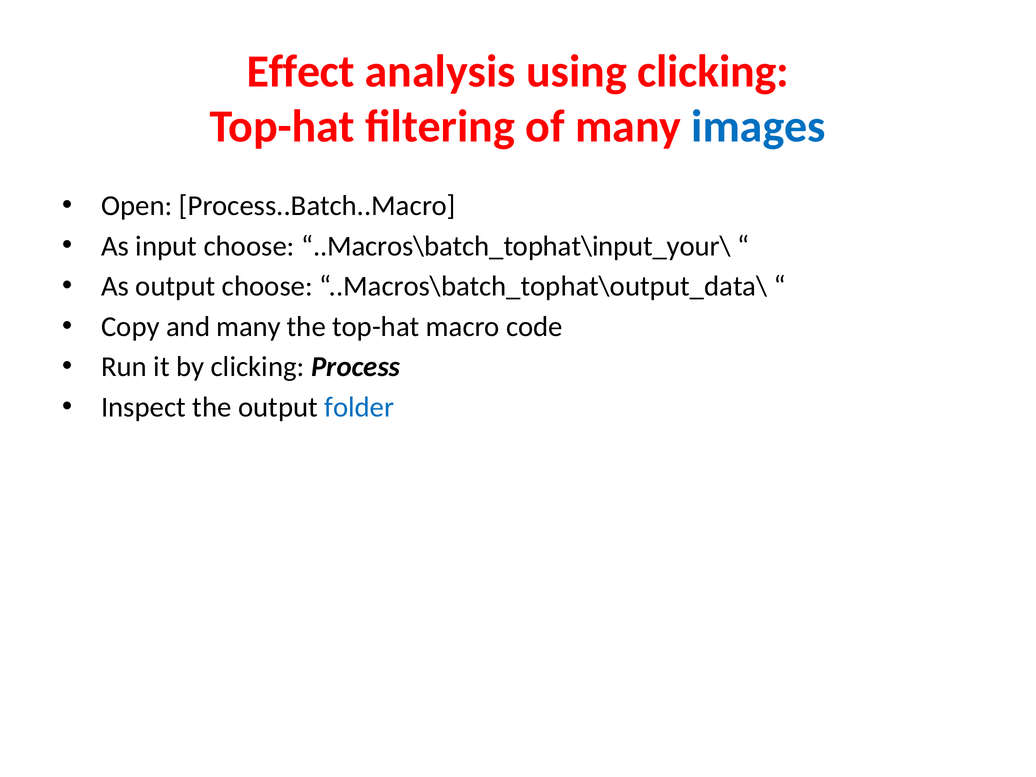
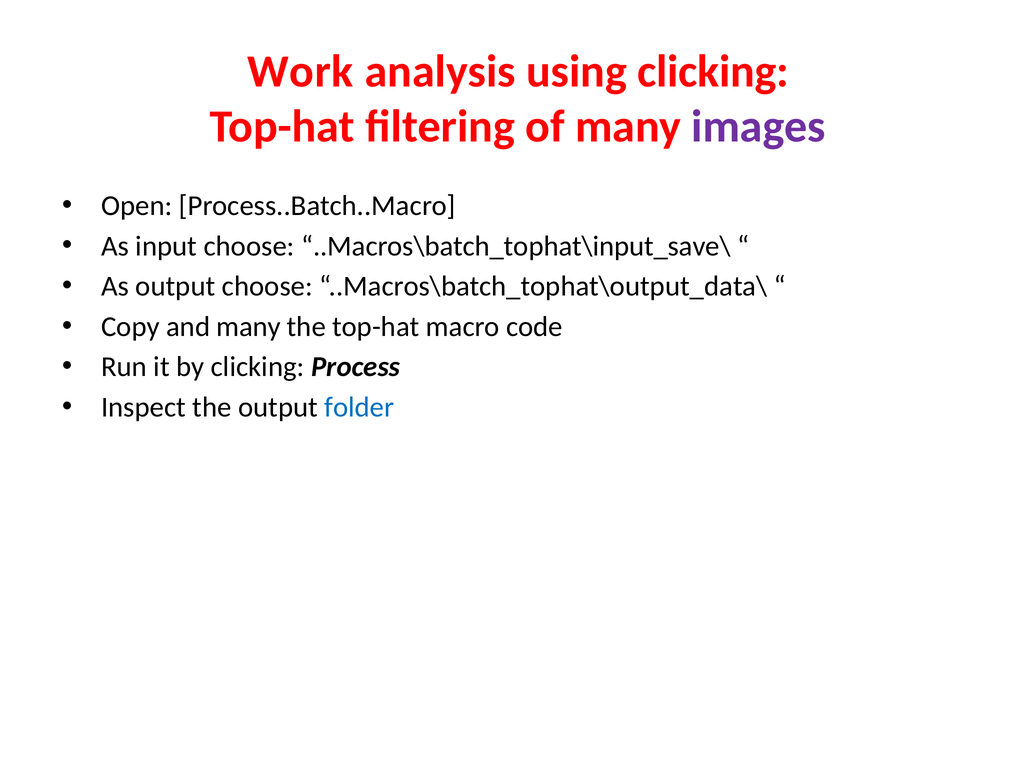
Effect: Effect -> Work
images colour: blue -> purple
..Macros\batch_tophat\input_your\: ..Macros\batch_tophat\input_your\ -> ..Macros\batch_tophat\input_save\
